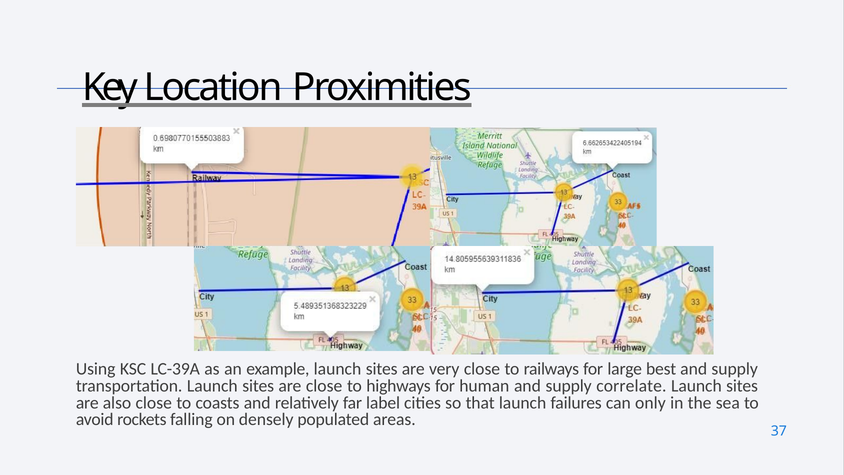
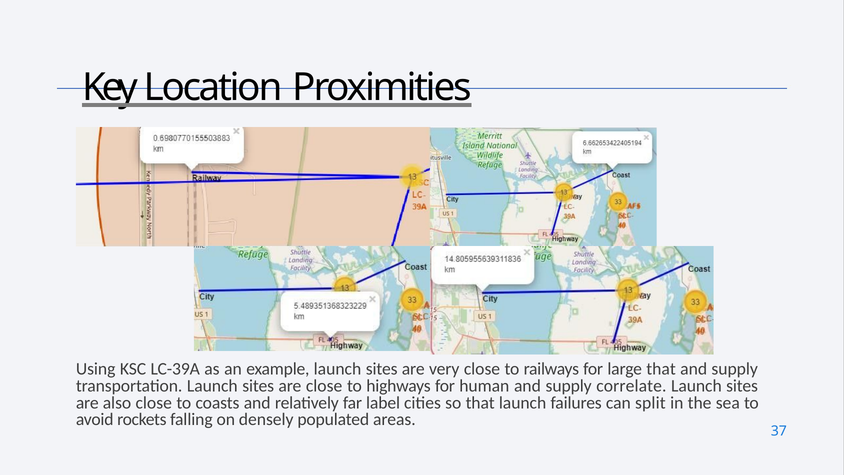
large best: best -> that
only: only -> split
